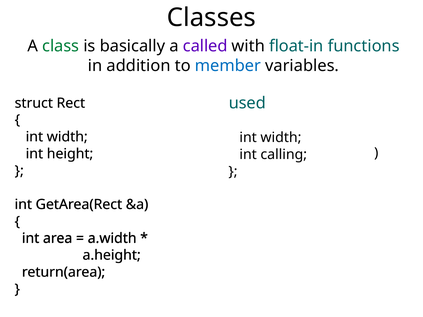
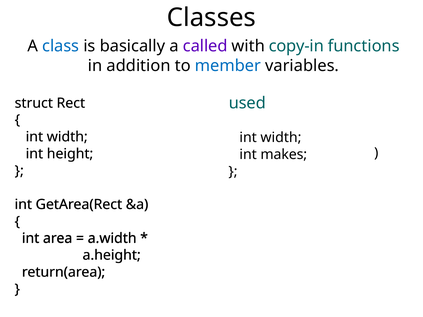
class colour: green -> blue
float-in: float-in -> copy-in
calling: calling -> makes
